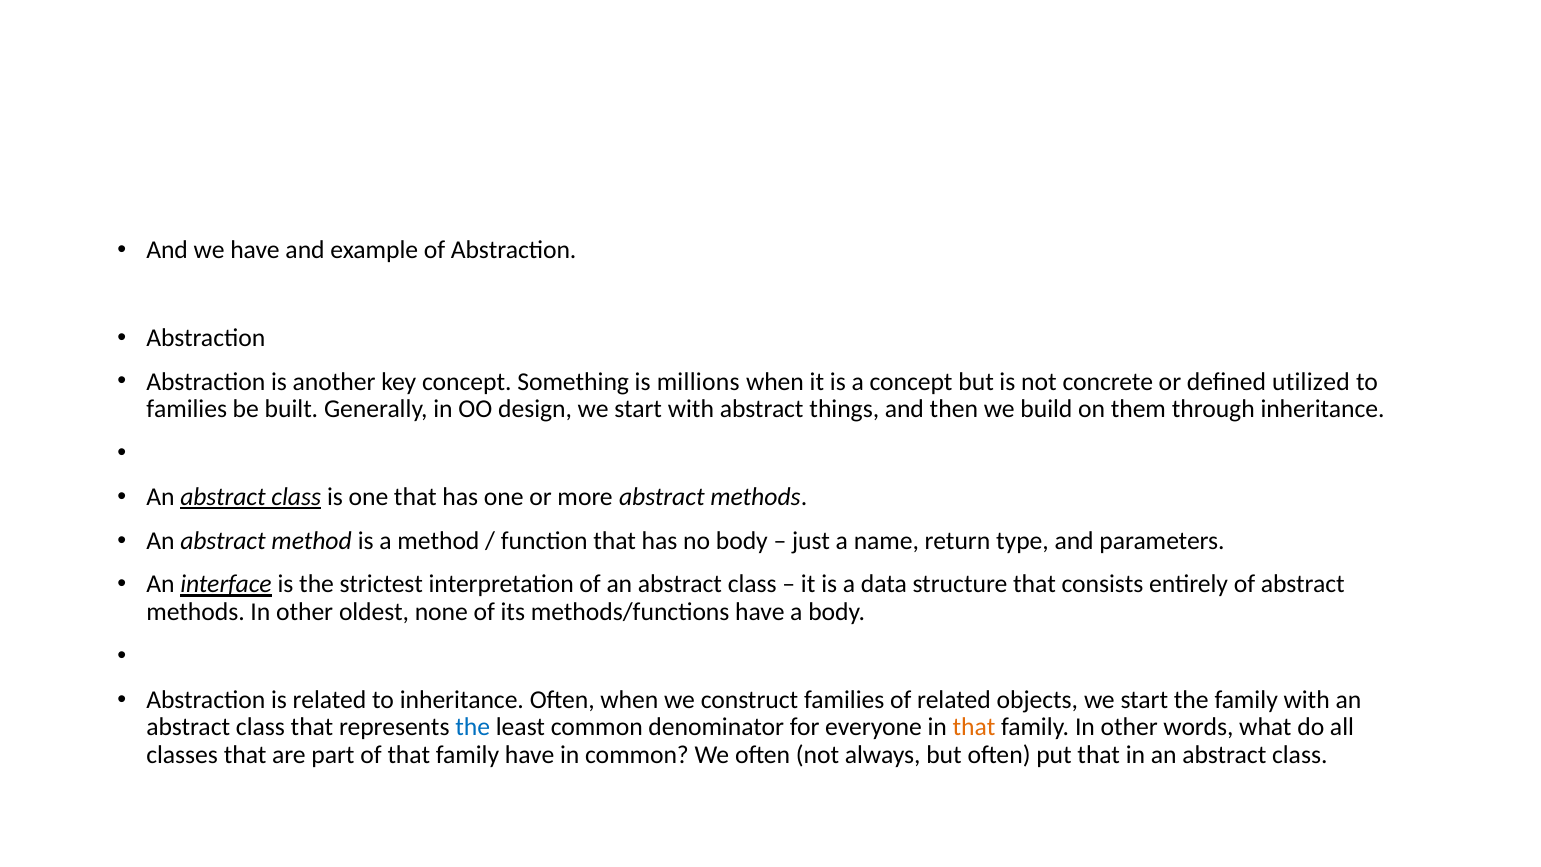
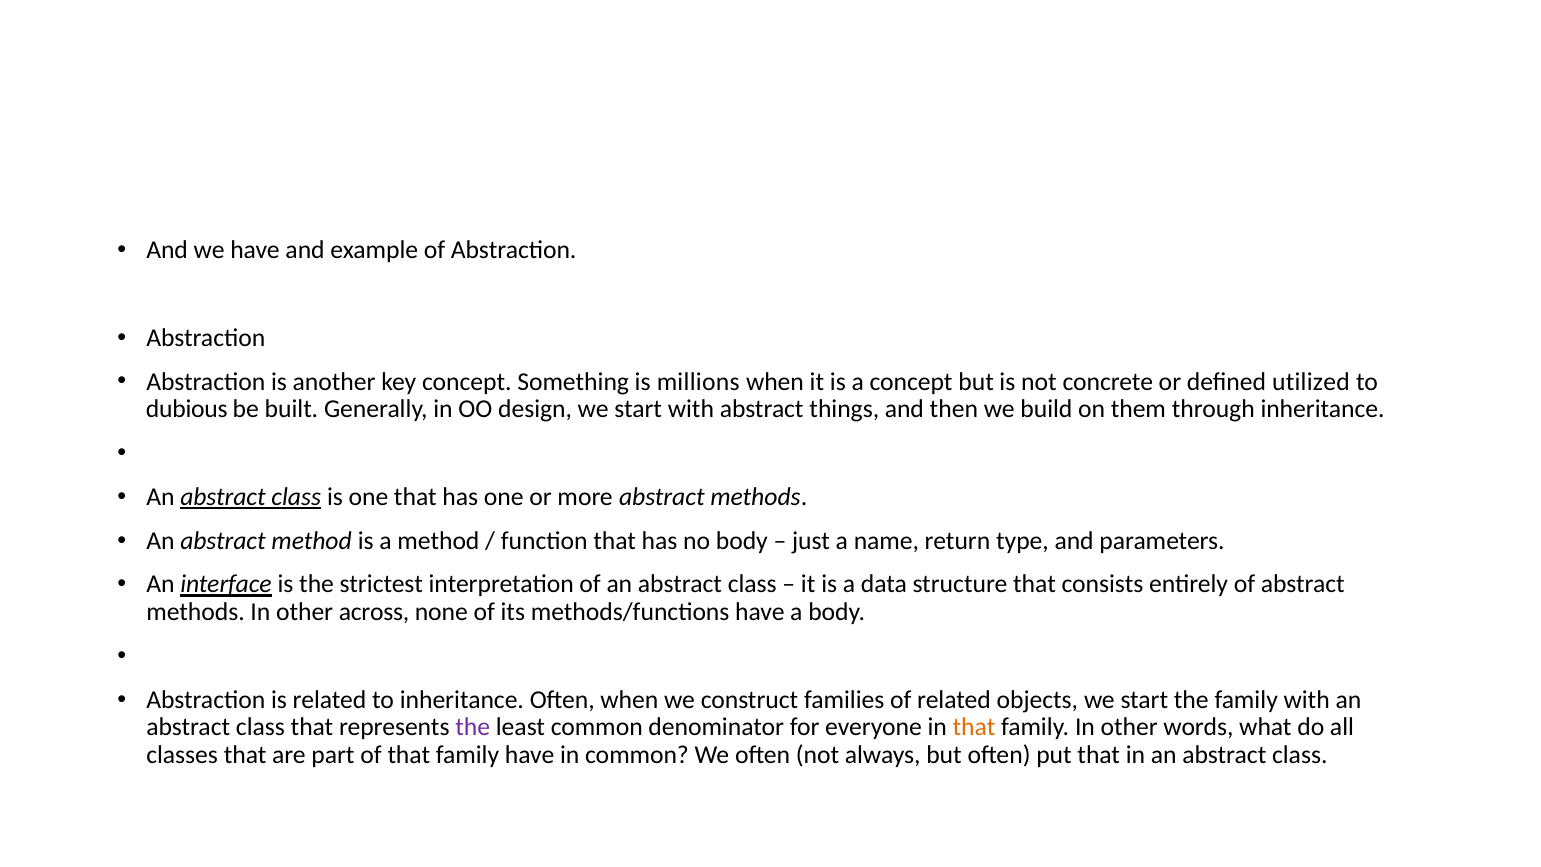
families at (187, 409): families -> dubious
oldest: oldest -> across
the at (473, 727) colour: blue -> purple
